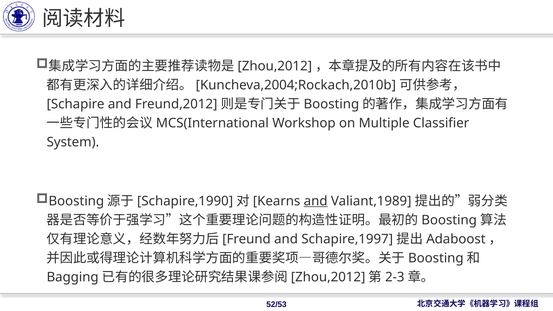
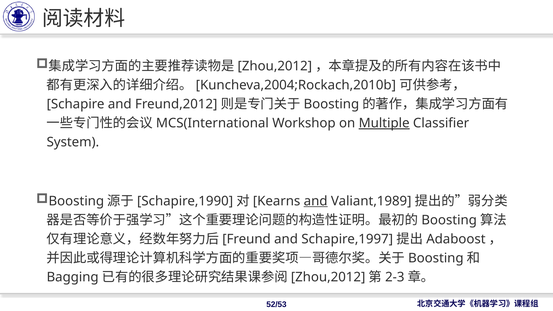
Multiple underline: none -> present
